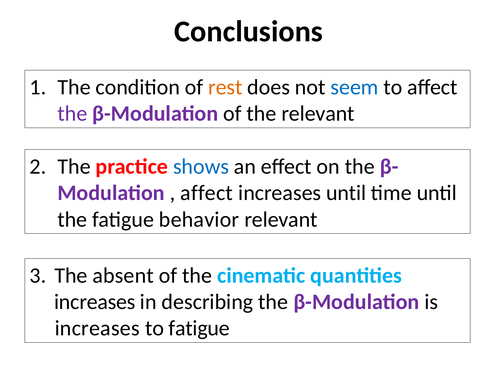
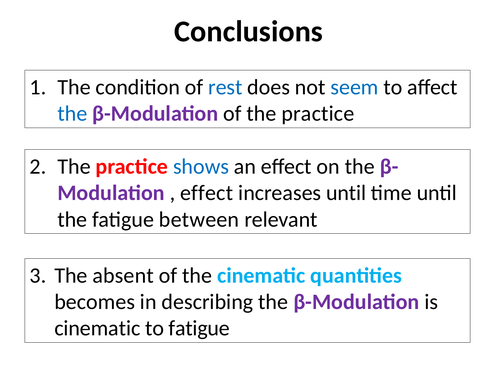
rest colour: orange -> blue
the at (72, 114) colour: purple -> blue
of the relevant: relevant -> practice
affect at (207, 193): affect -> effect
behavior: behavior -> between
increases at (95, 302): increases -> becomes
increases at (97, 329): increases -> cinematic
